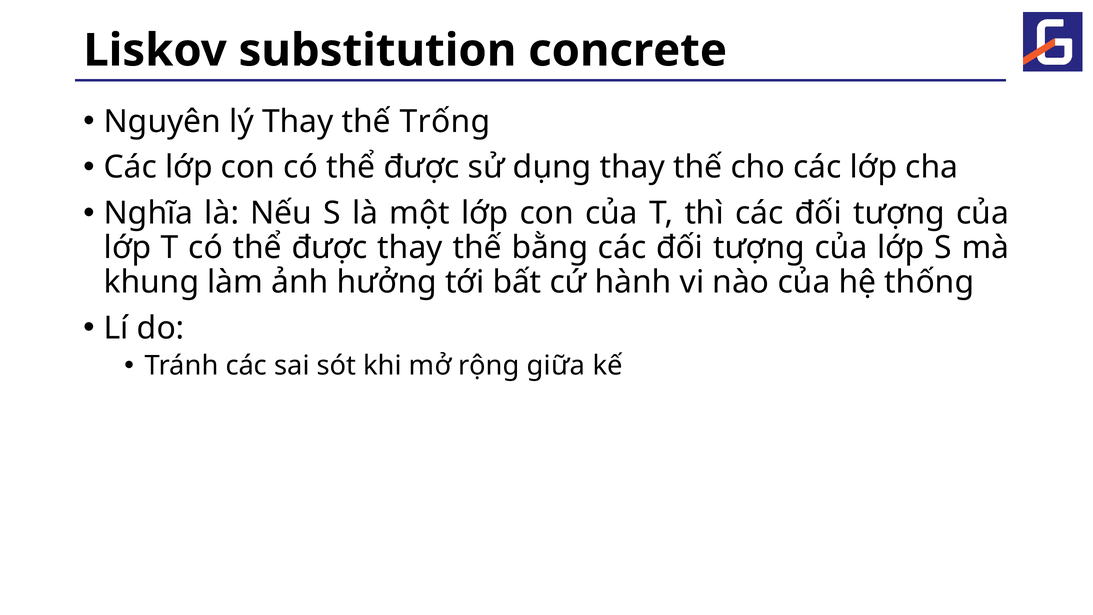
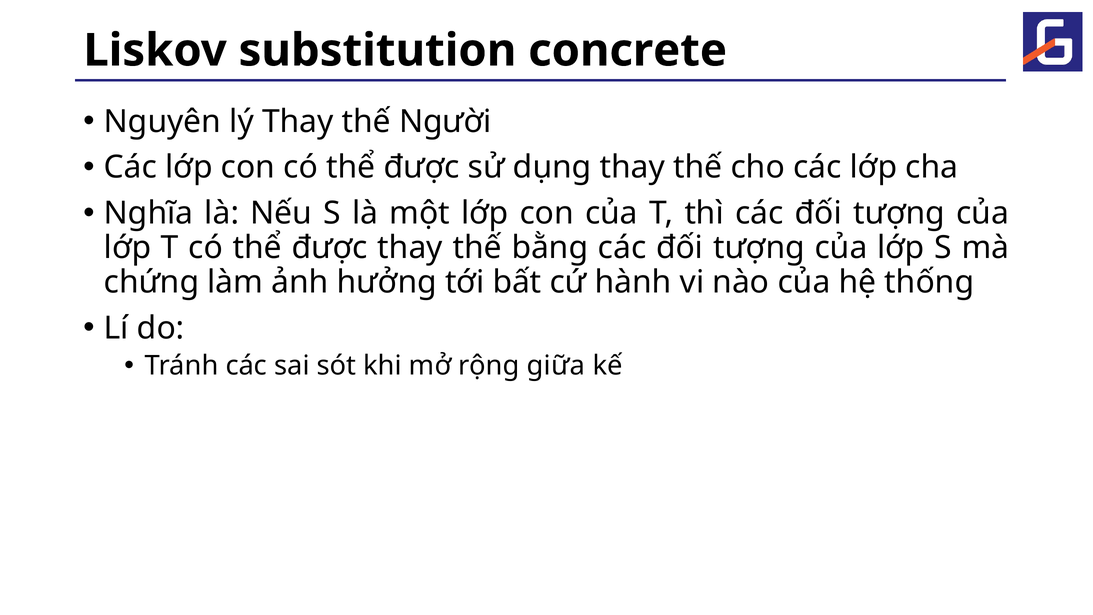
Trống: Trống -> Người
khung: khung -> chứng
